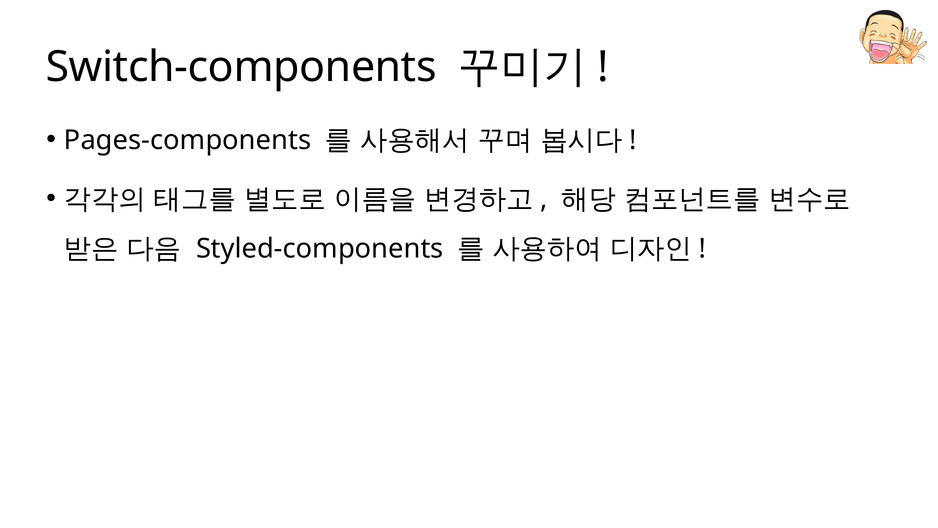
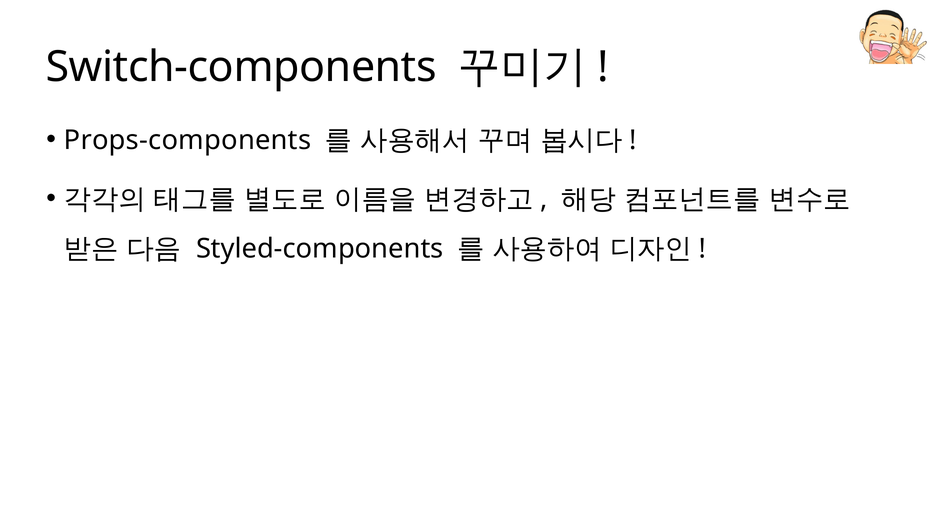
Pages-components: Pages-components -> Props-components
